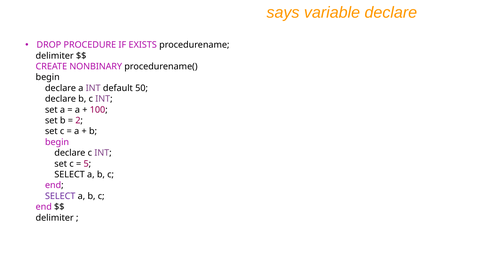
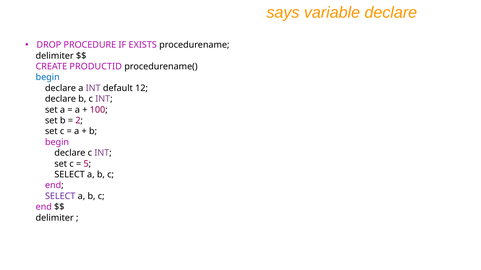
NONBINARY: NONBINARY -> PRODUCTID
begin at (48, 77) colour: black -> blue
50: 50 -> 12
